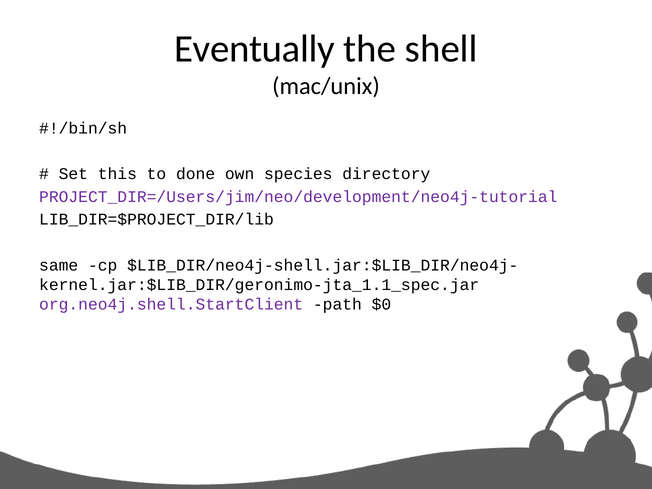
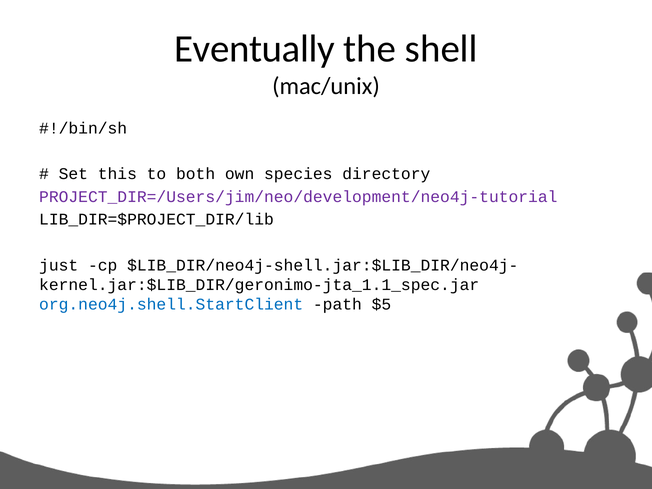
done: done -> both
same: same -> just
org.neo4j.shell.StartClient colour: purple -> blue
$0: $0 -> $5
